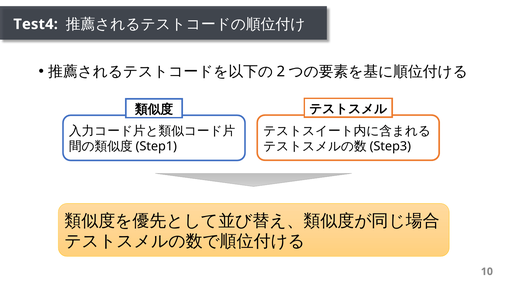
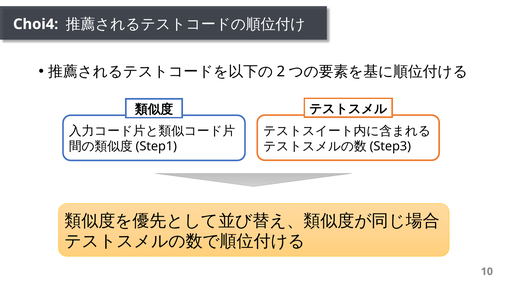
Test4: Test4 -> Choi4
